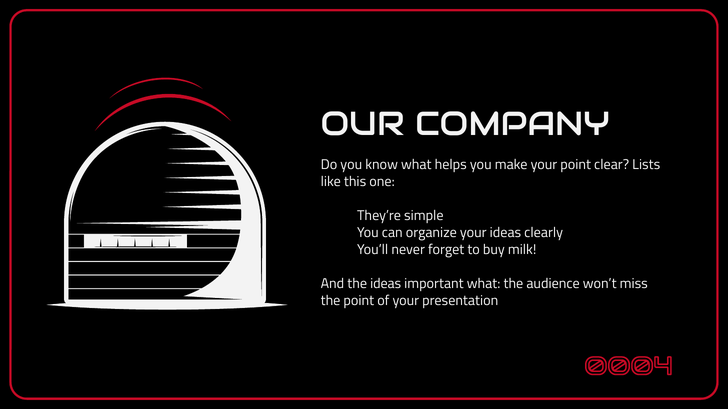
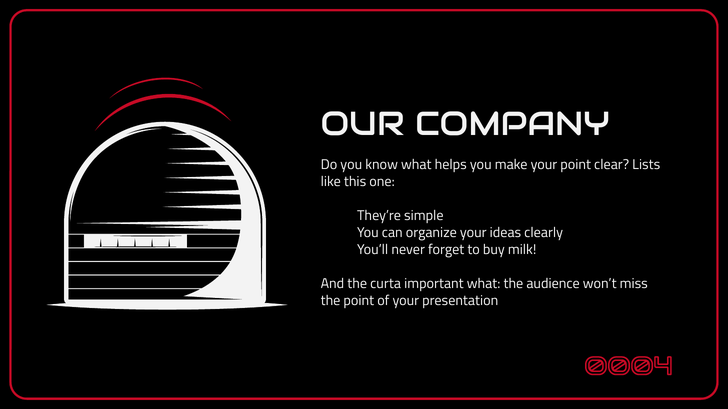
the ideas: ideas -> curta
